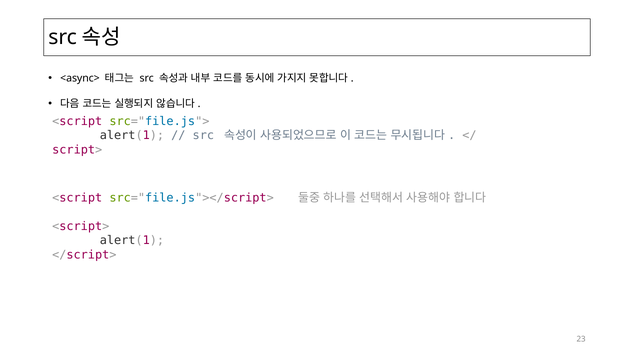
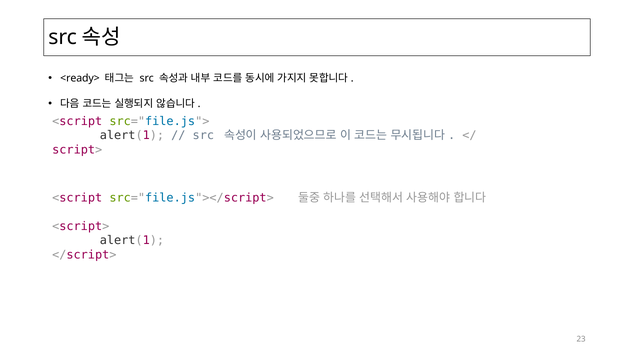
<async>: <async> -> <ready>
